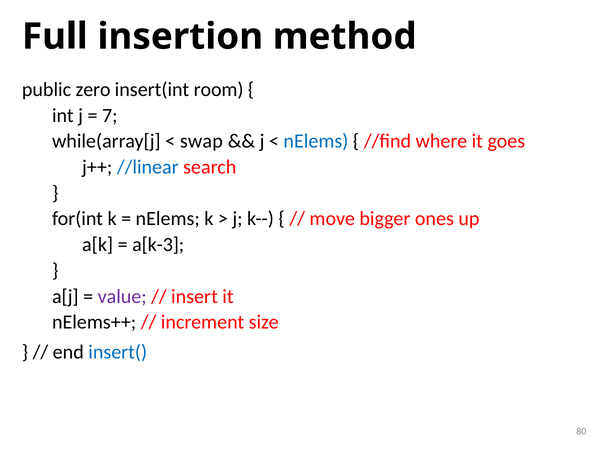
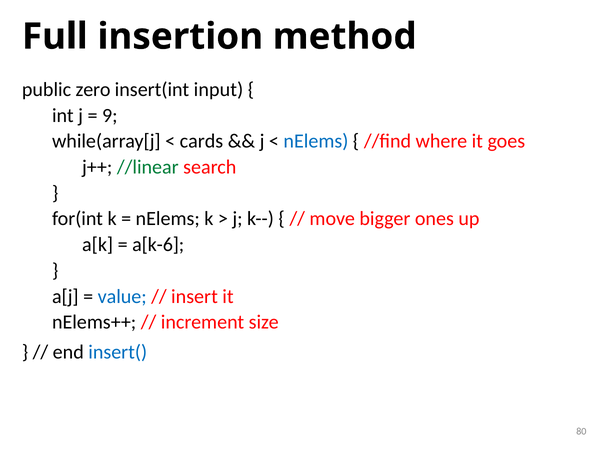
room: room -> input
7: 7 -> 9
swap: swap -> cards
//linear colour: blue -> green
a[k-3: a[k-3 -> a[k-6
value colour: purple -> blue
